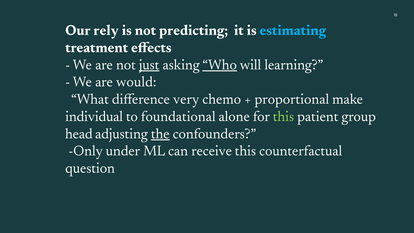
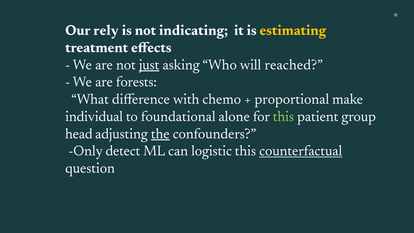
predicting: predicting -> indicating
estimating colour: light blue -> yellow
Who underline: present -> none
learning: learning -> reached
would: would -> forests
very: very -> with
under: under -> detect
receive: receive -> logistic
counterfactual underline: none -> present
